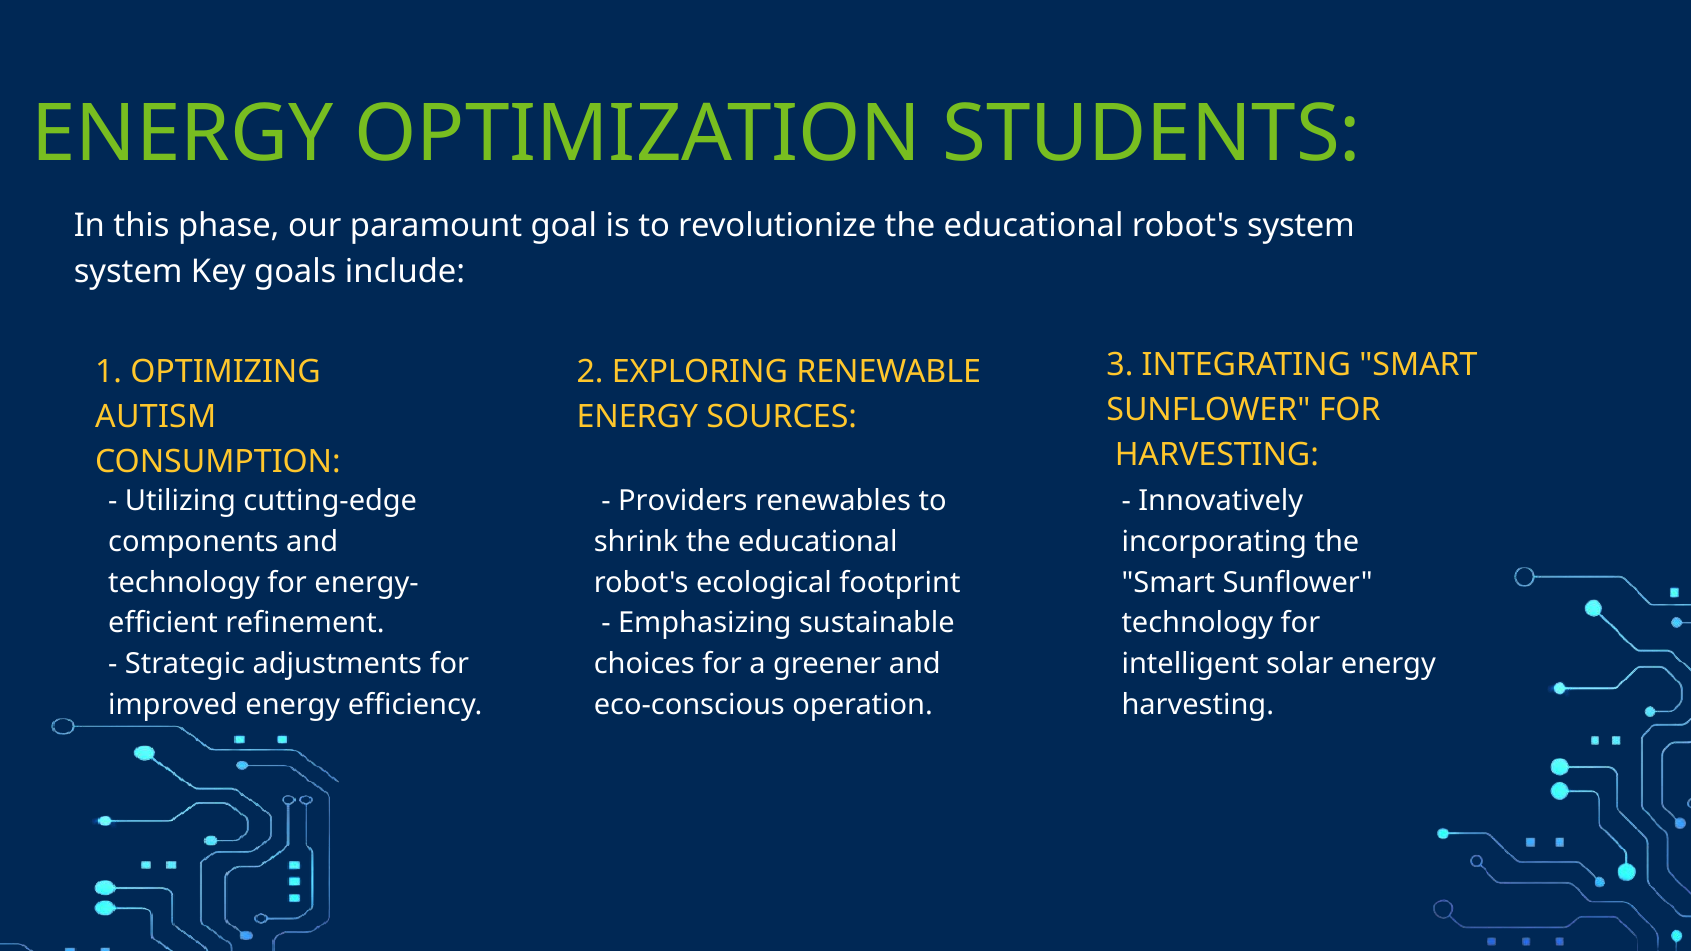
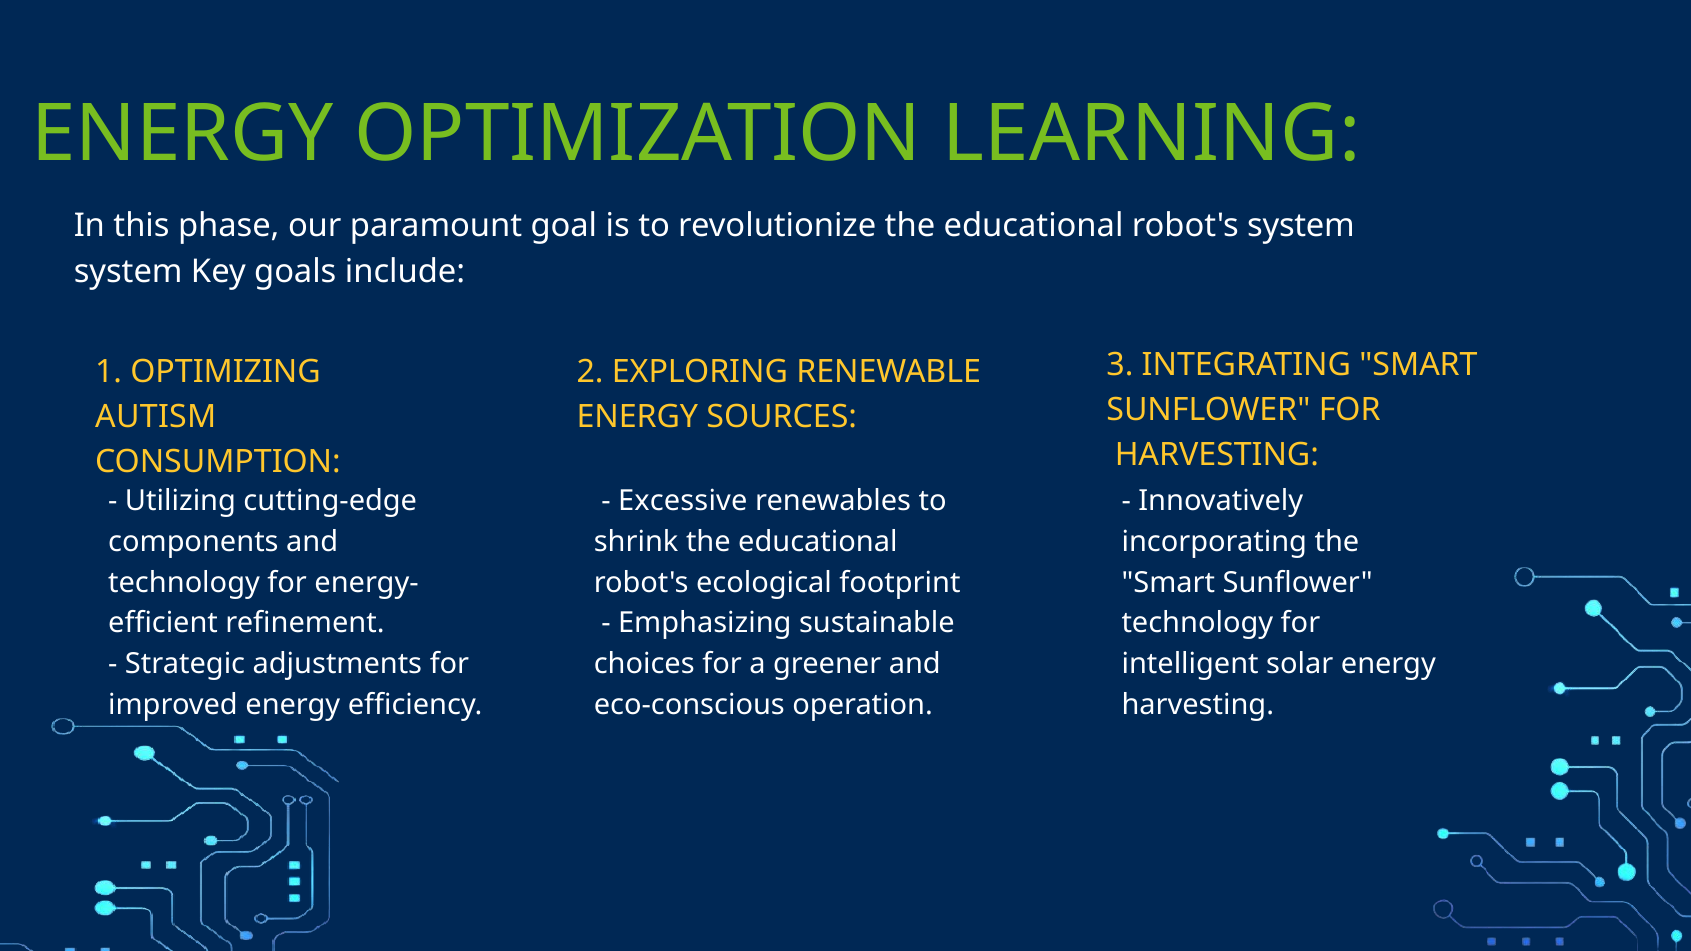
STUDENTS: STUDENTS -> LEARNING
Providers: Providers -> Excessive
